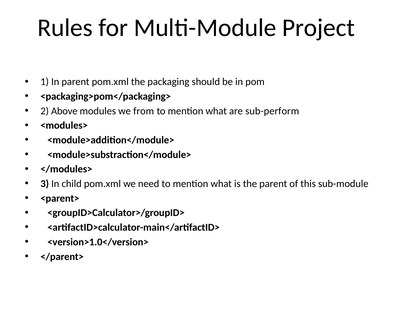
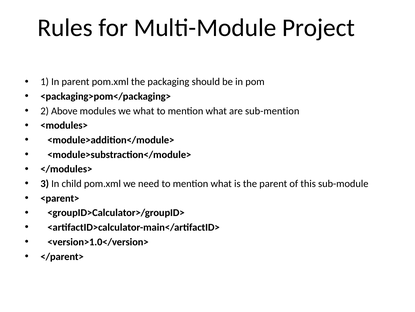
we from: from -> what
sub-perform: sub-perform -> sub-mention
